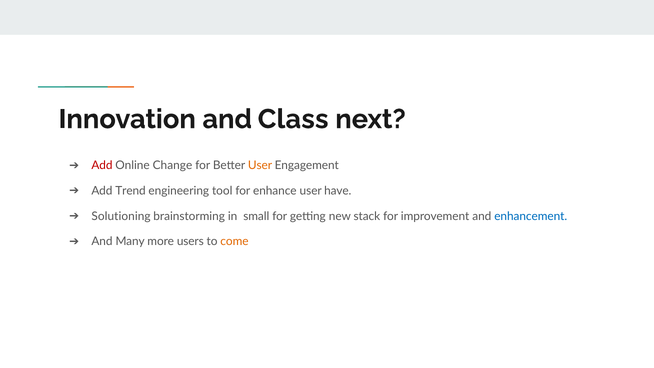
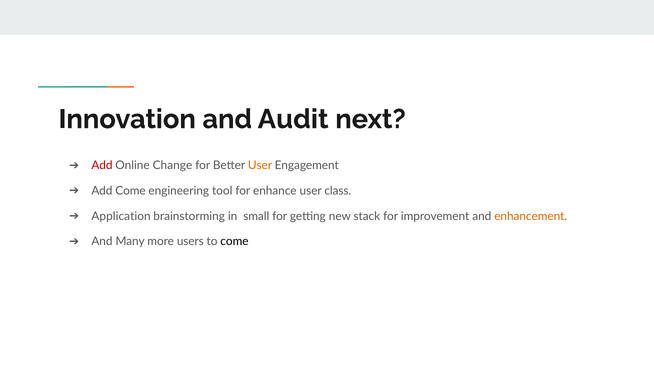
Class: Class -> Audit
Add Trend: Trend -> Come
have: have -> class
Solutioning: Solutioning -> Application
enhancement colour: blue -> orange
come at (234, 241) colour: orange -> black
